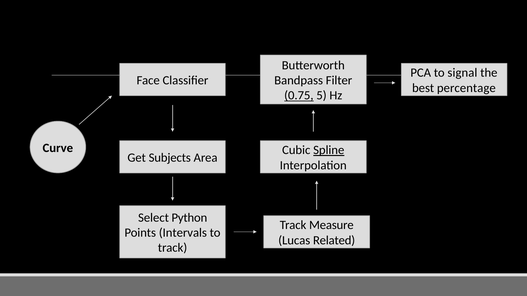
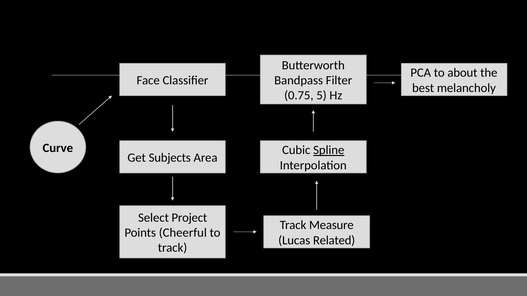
signal: signal -> about
percentage: percentage -> melancholy
0.75 underline: present -> none
Python: Python -> Project
Intervals: Intervals -> Cheerful
